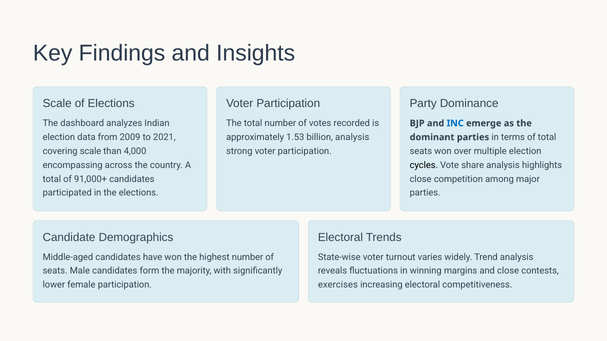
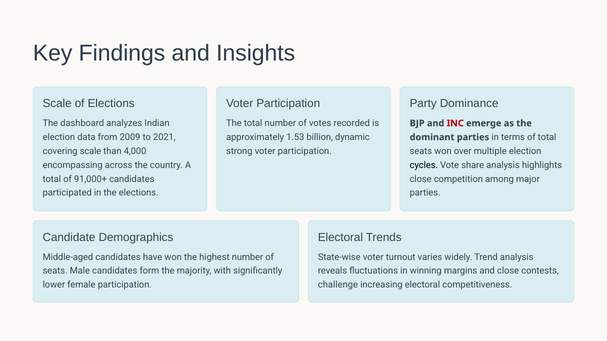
INC colour: blue -> red
billion analysis: analysis -> dynamic
exercises: exercises -> challenge
